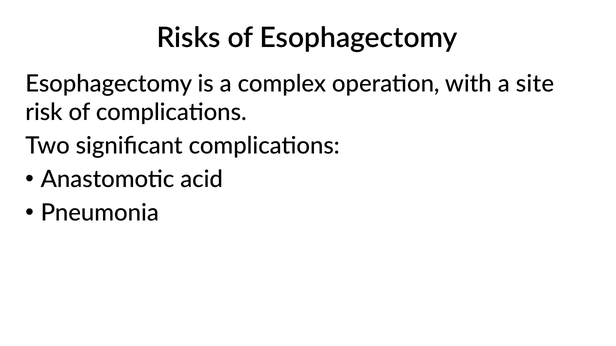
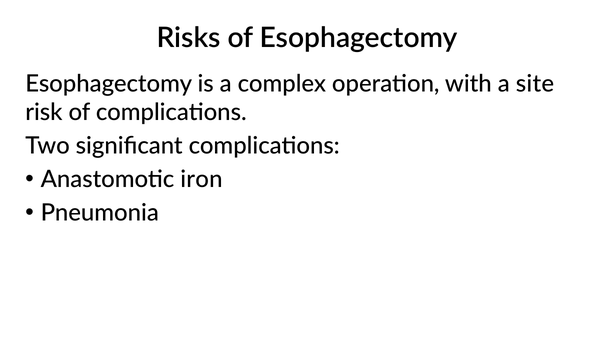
acid: acid -> iron
